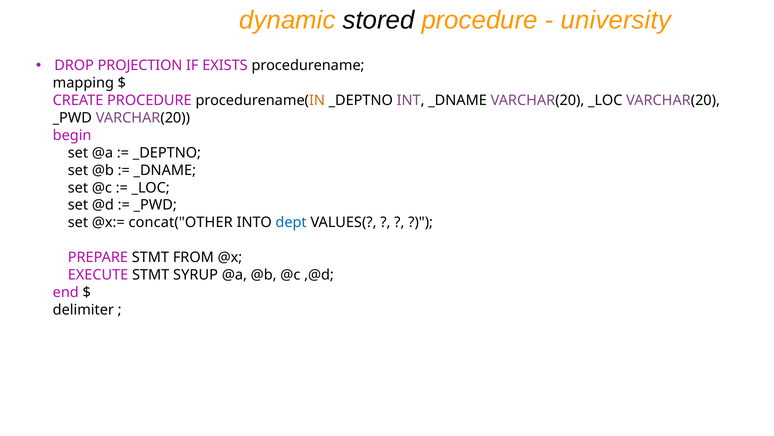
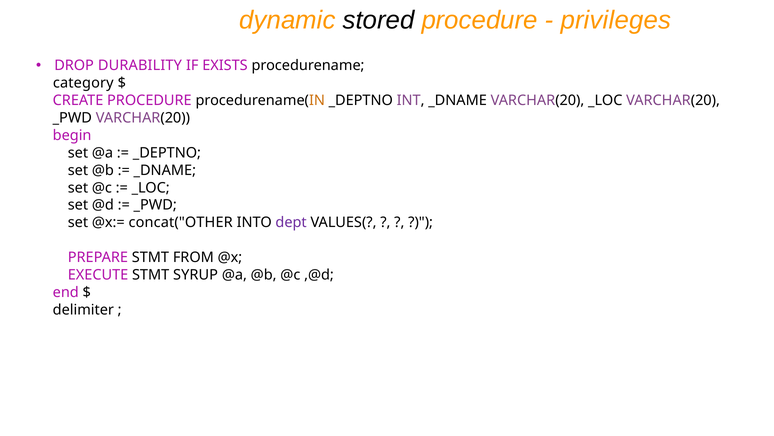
university: university -> privileges
PROJECTION: PROJECTION -> DURABILITY
mapping: mapping -> category
dept colour: blue -> purple
